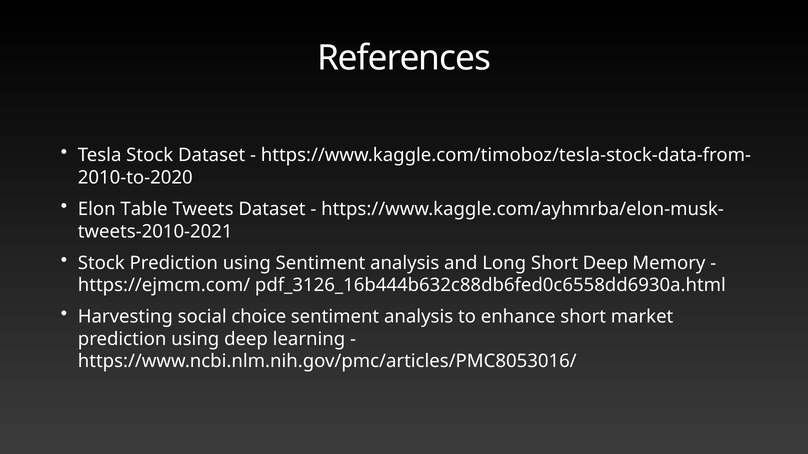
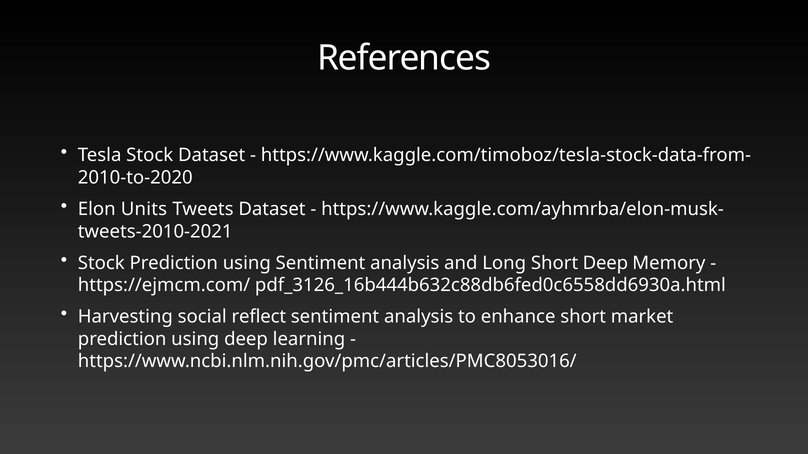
Table: Table -> Units
choice: choice -> reflect
